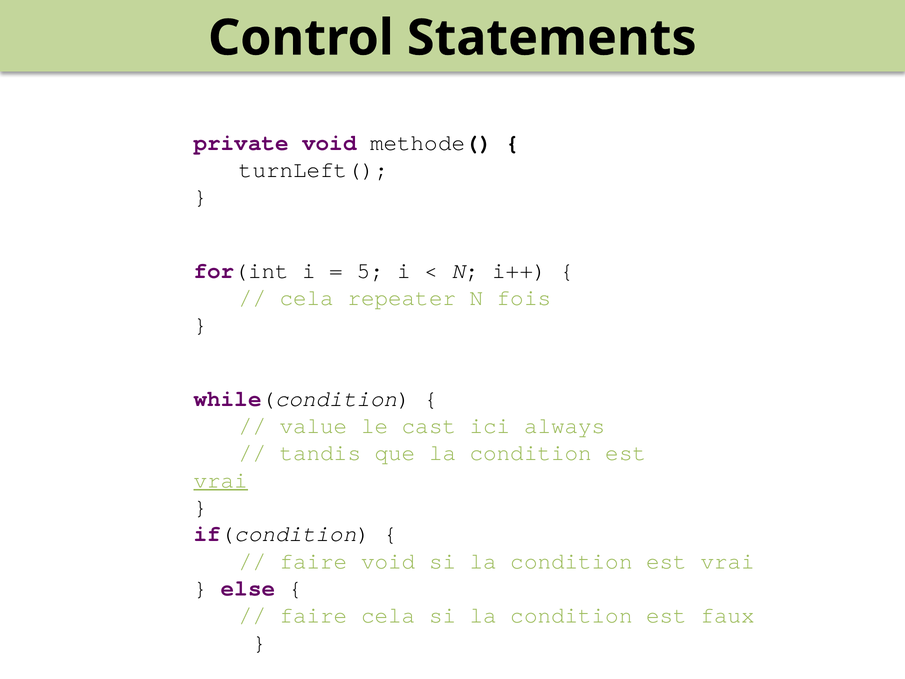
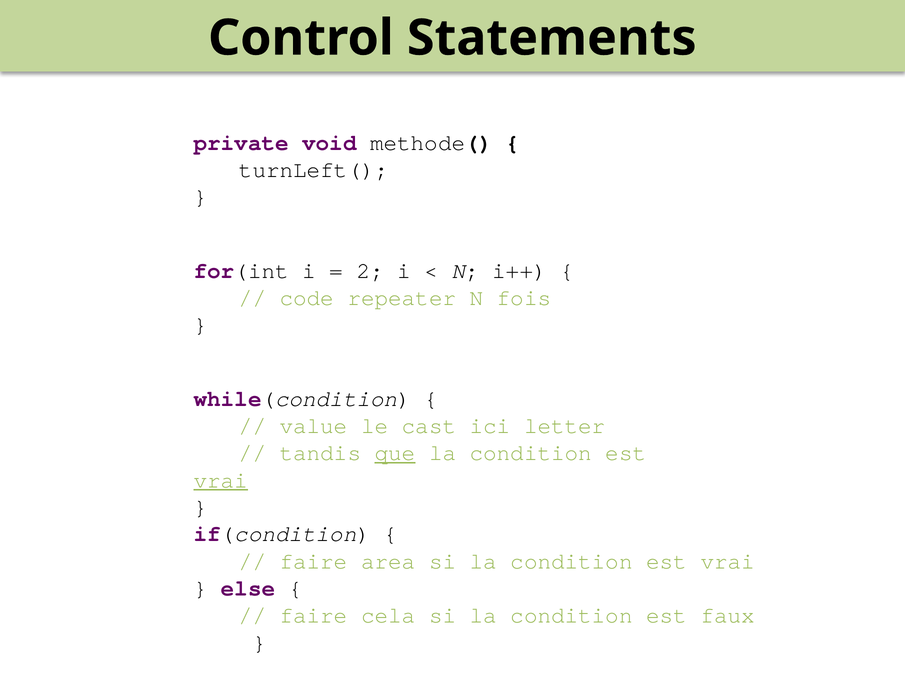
5: 5 -> 2
cela at (307, 298): cela -> code
always: always -> letter
que underline: none -> present
faire void: void -> area
